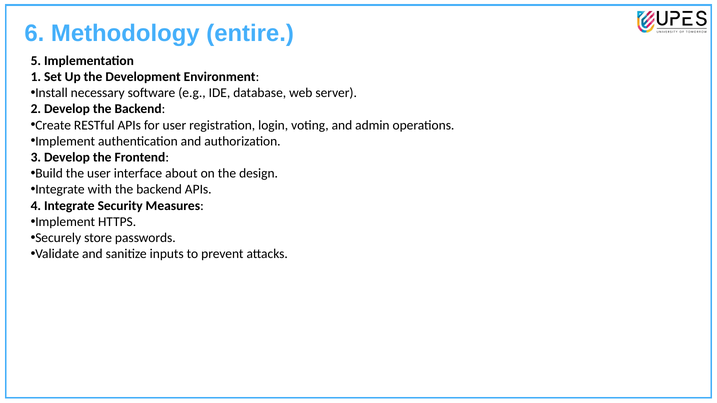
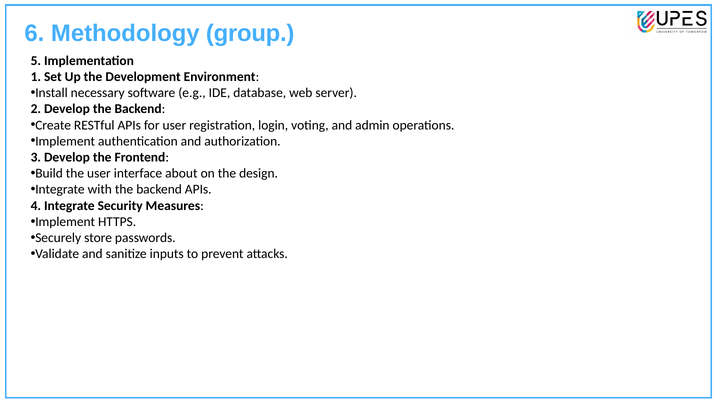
entire: entire -> group
